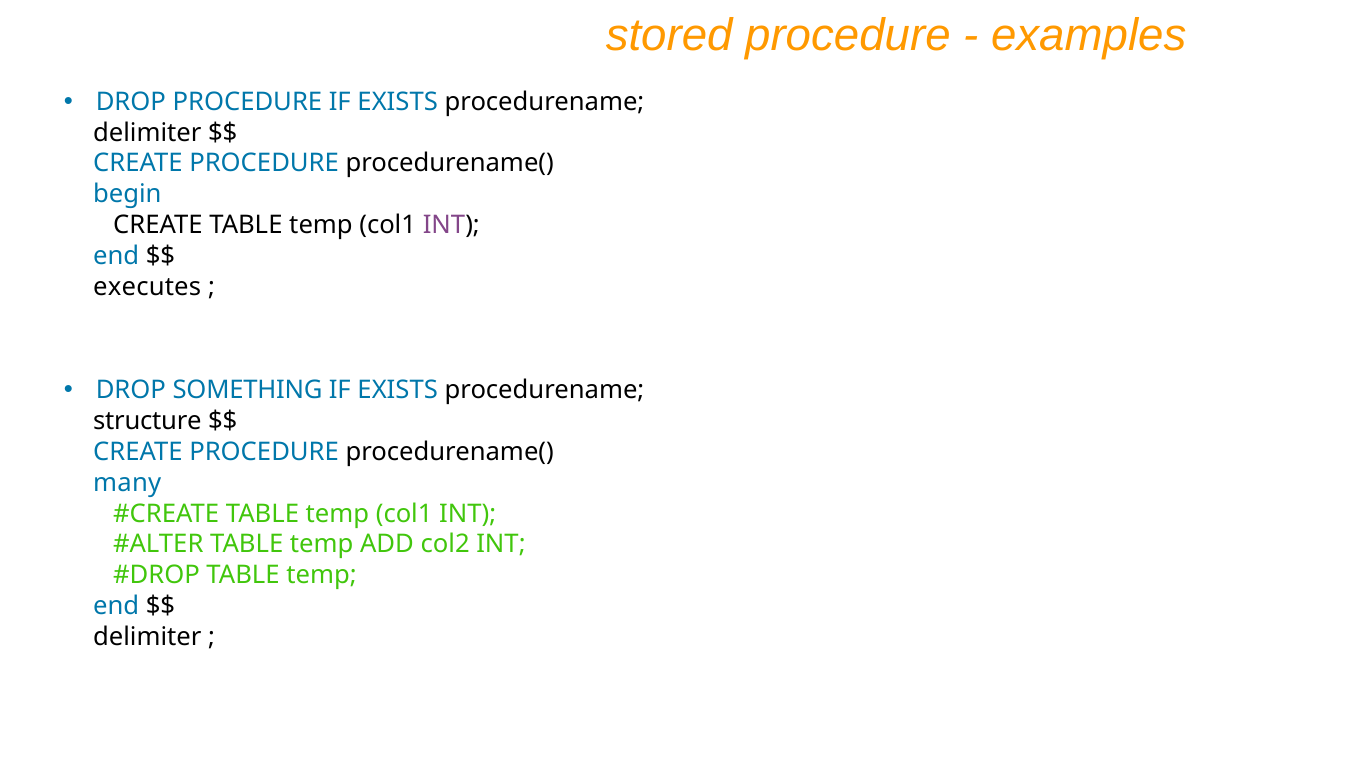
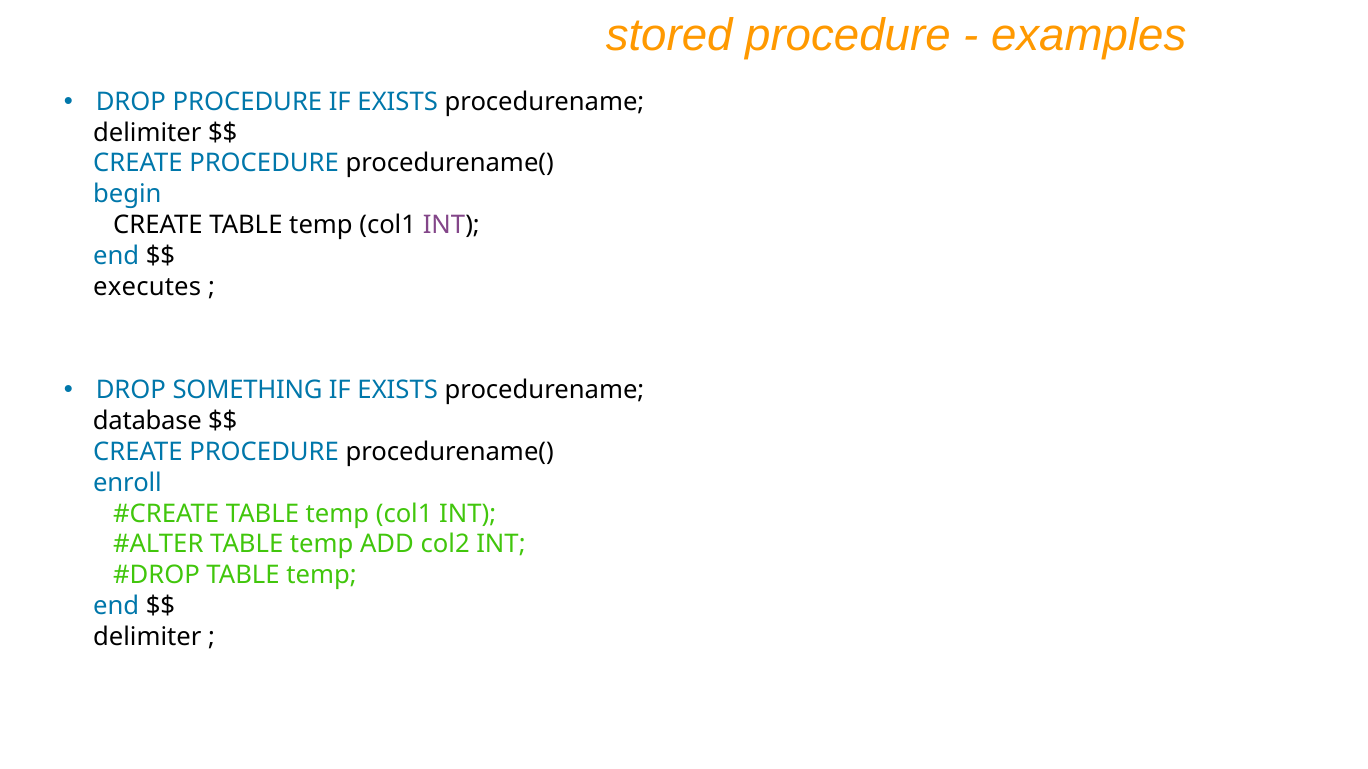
structure: structure -> database
many: many -> enroll
